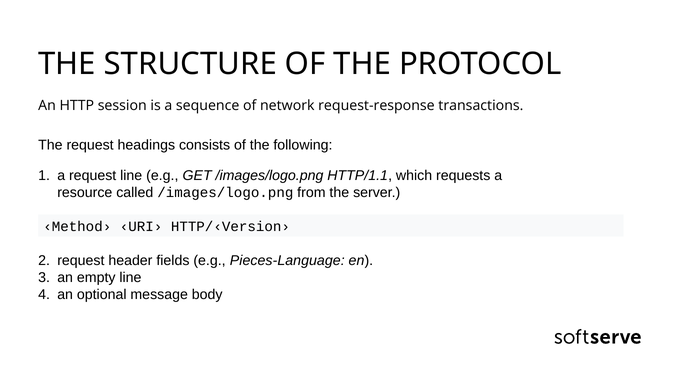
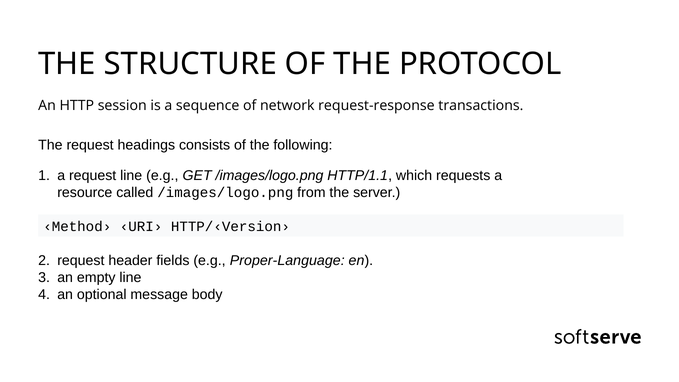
Pieces-Language: Pieces-Language -> Proper-Language
